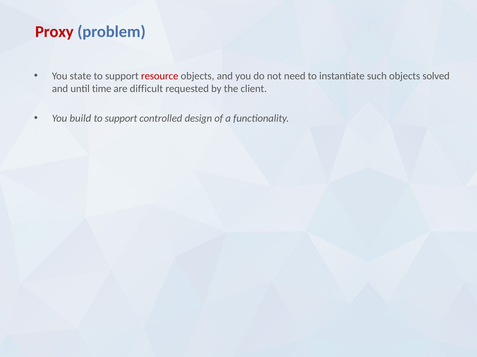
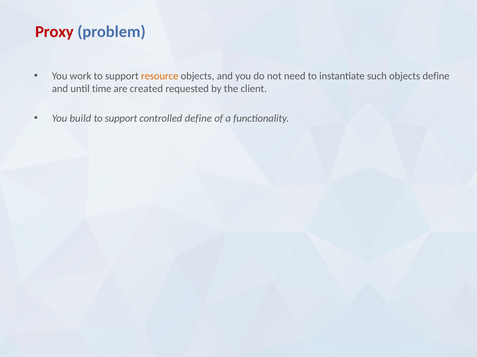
state: state -> work
resource colour: red -> orange
objects solved: solved -> define
difficult: difficult -> created
controlled design: design -> define
